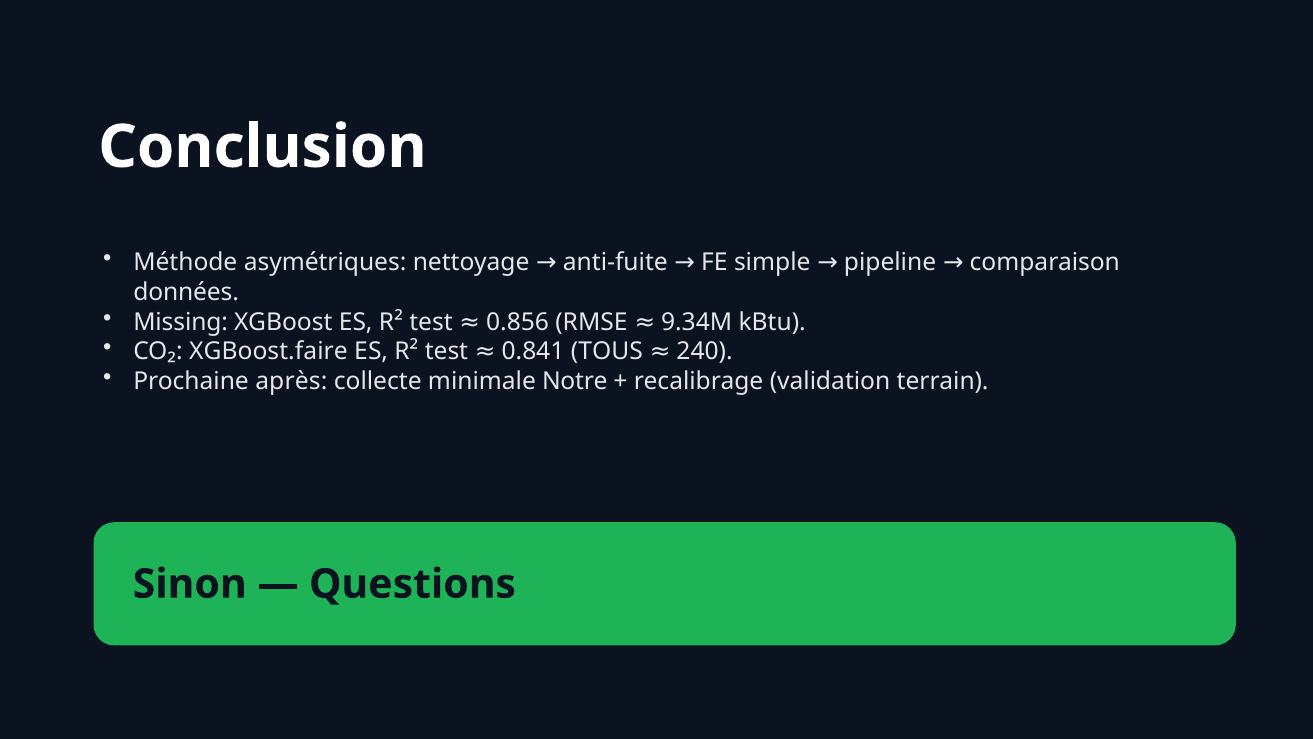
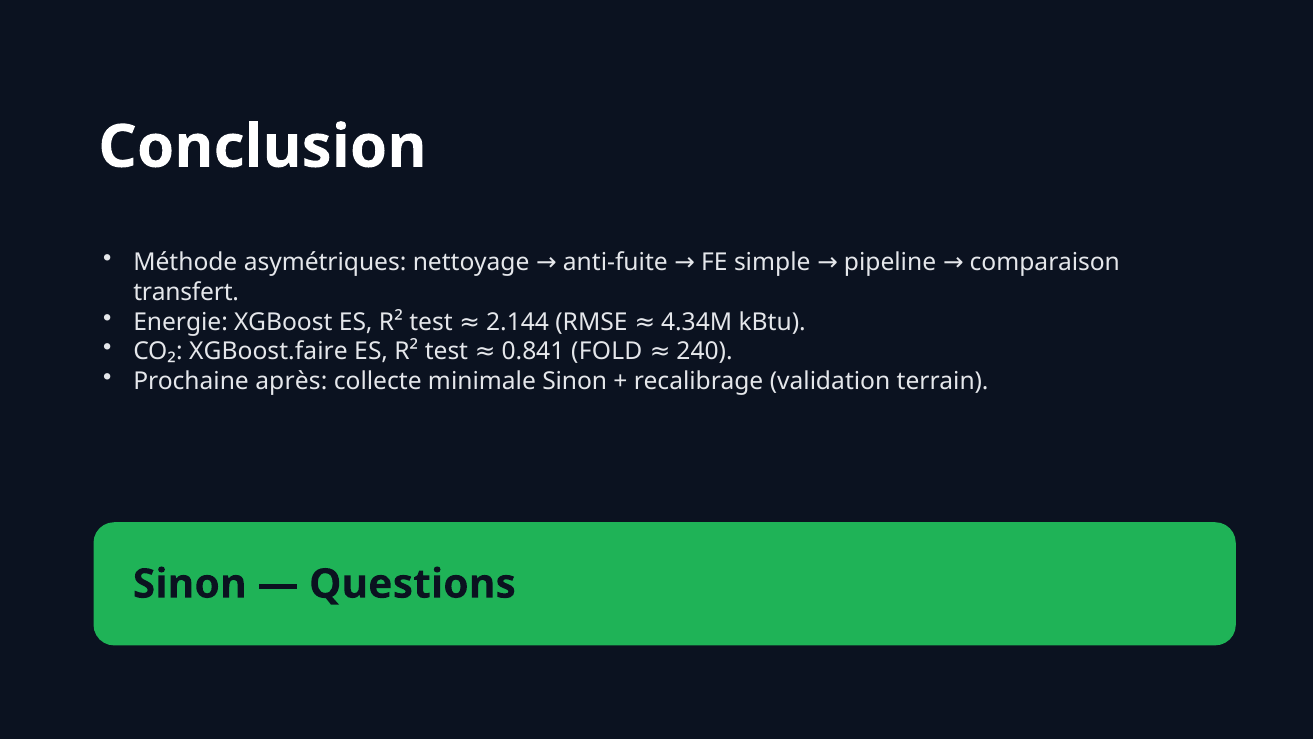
données: données -> transfert
Missing: Missing -> Energie
0.856: 0.856 -> 2.144
9.34M: 9.34M -> 4.34M
TOUS: TOUS -> FOLD
minimale Notre: Notre -> Sinon
